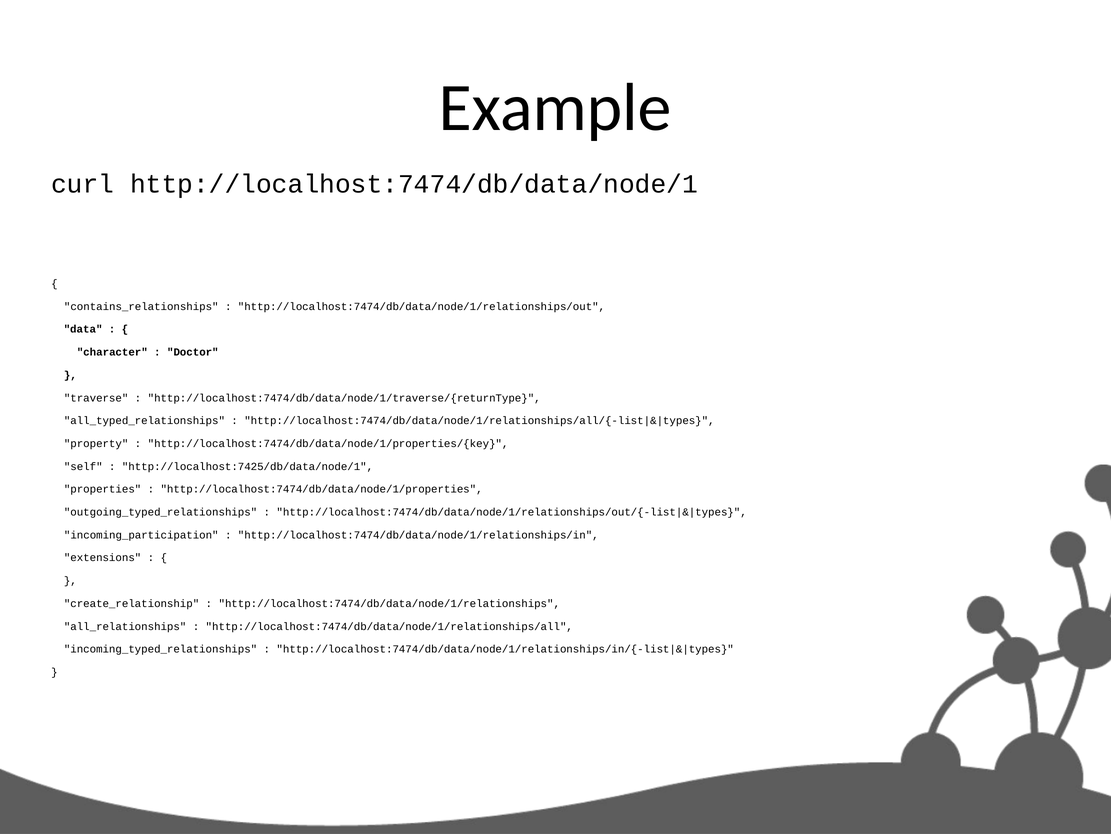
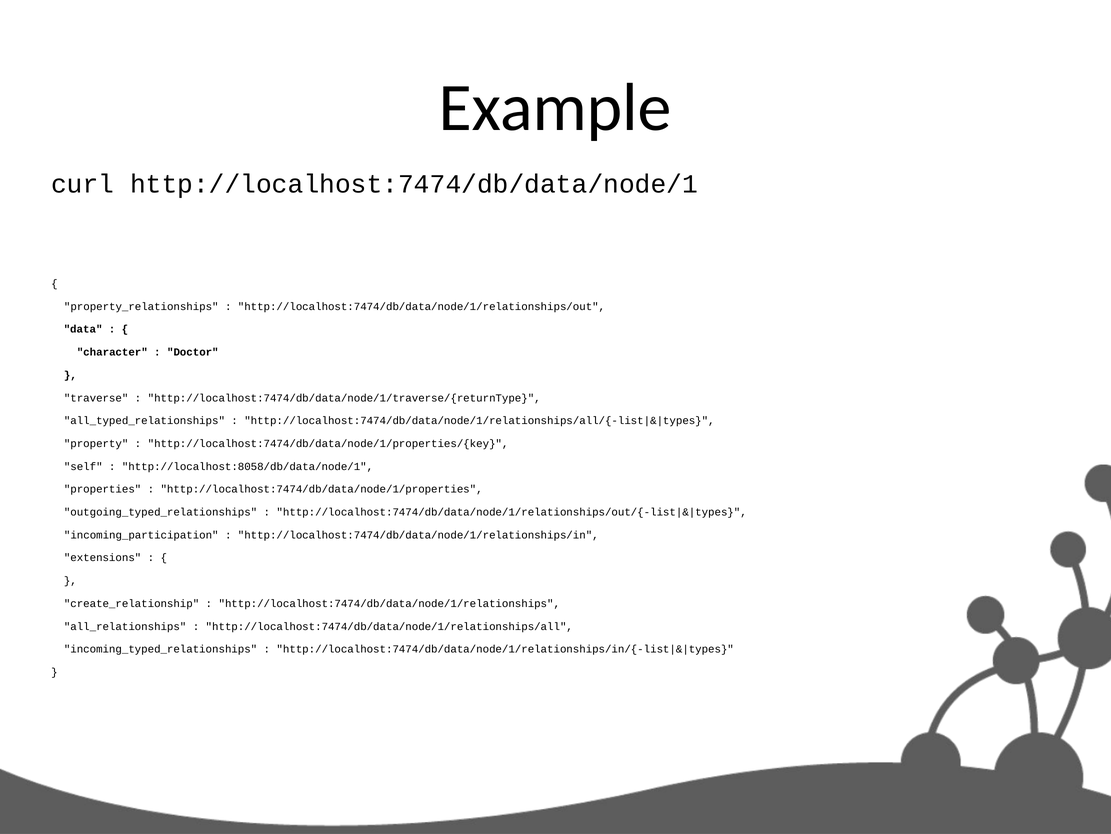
contains_relationships: contains_relationships -> property_relationships
http://localhost:7425/db/data/node/1: http://localhost:7425/db/data/node/1 -> http://localhost:8058/db/data/node/1
